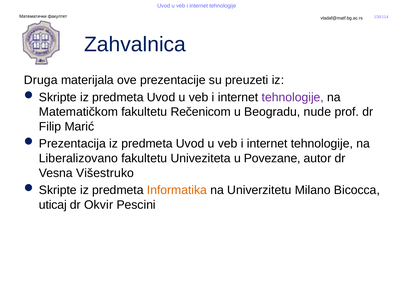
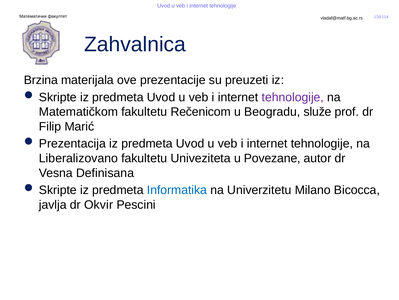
Druga: Druga -> Brzina
nude: nude -> služe
Višestruko: Višestruko -> Definisana
Informatika colour: orange -> blue
uticaj: uticaj -> javlja
